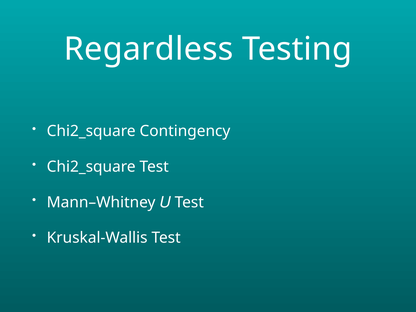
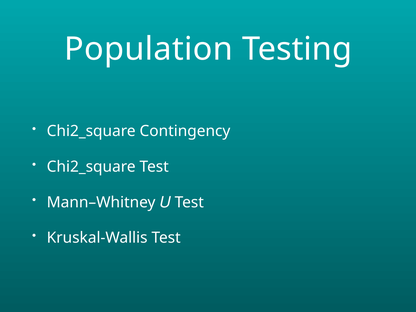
Regardless: Regardless -> Population
